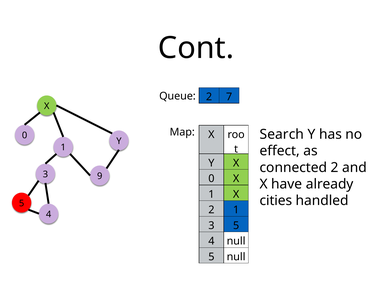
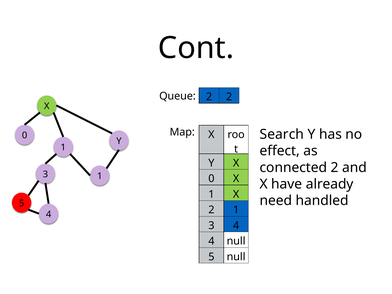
2 7: 7 -> 2
3 9: 9 -> 1
cities: cities -> need
5 at (236, 226): 5 -> 4
